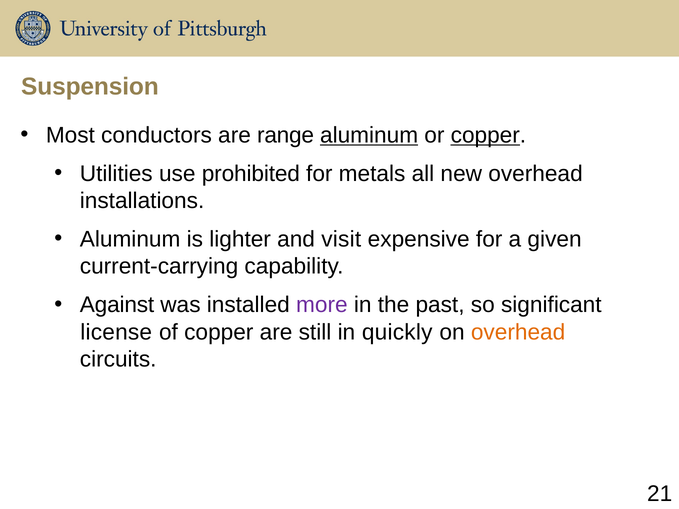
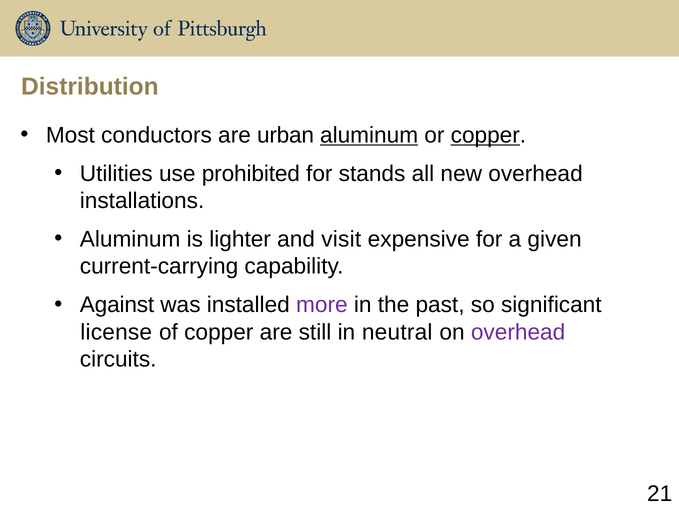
Suspension: Suspension -> Distribution
range: range -> urban
metals: metals -> stands
quickly: quickly -> neutral
overhead at (518, 332) colour: orange -> purple
